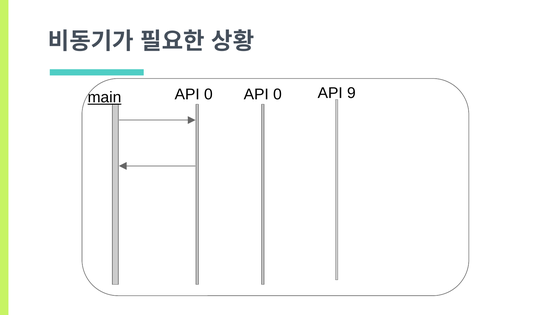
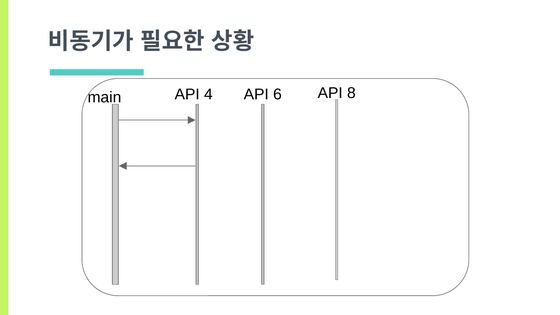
main underline: present -> none
0 at (208, 95): 0 -> 4
0 at (277, 94): 0 -> 6
9: 9 -> 8
